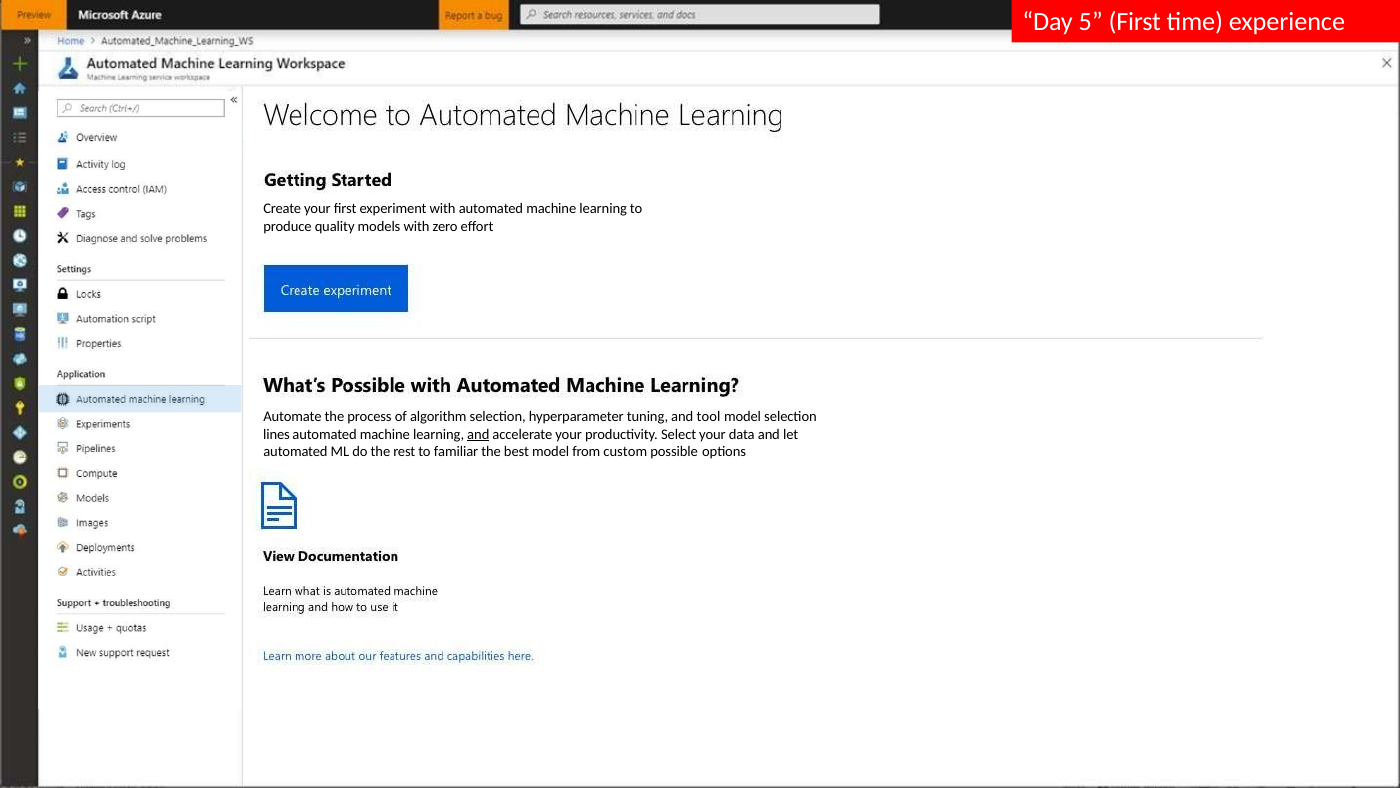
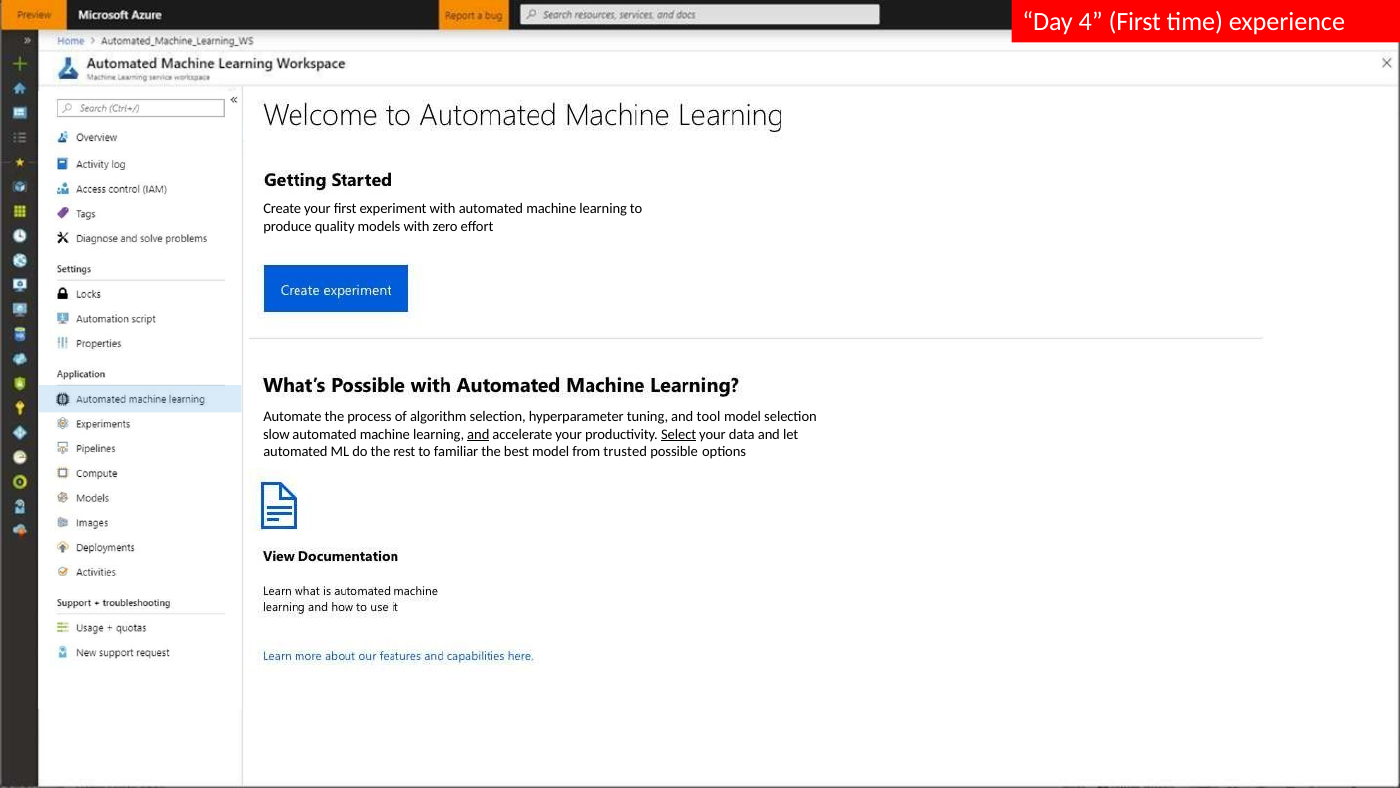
5: 5 -> 4
lines: lines -> slow
Select underline: none -> present
custom: custom -> trusted
